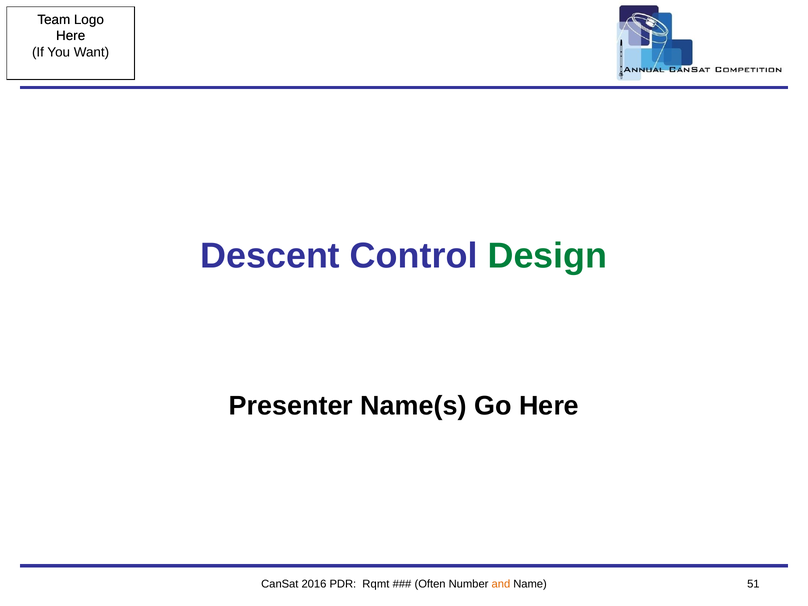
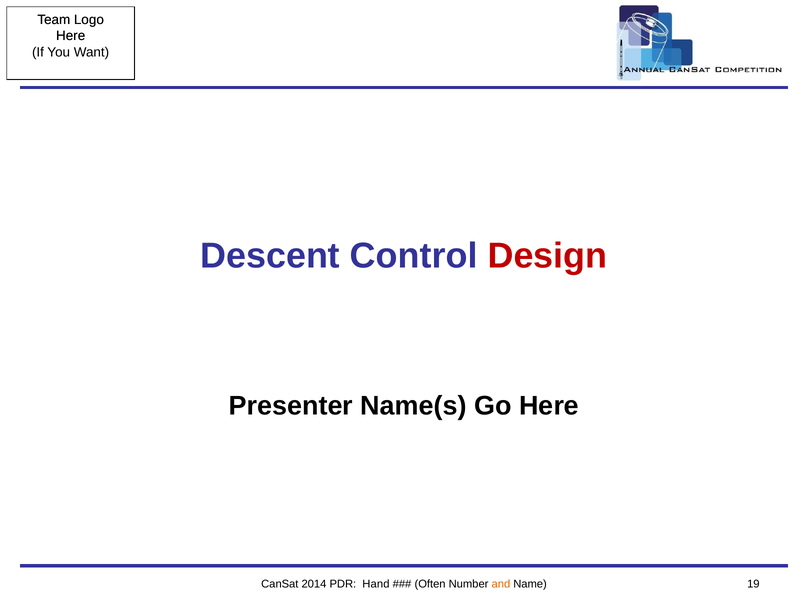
Design colour: green -> red
2016: 2016 -> 2014
Rqmt: Rqmt -> Hand
51: 51 -> 19
